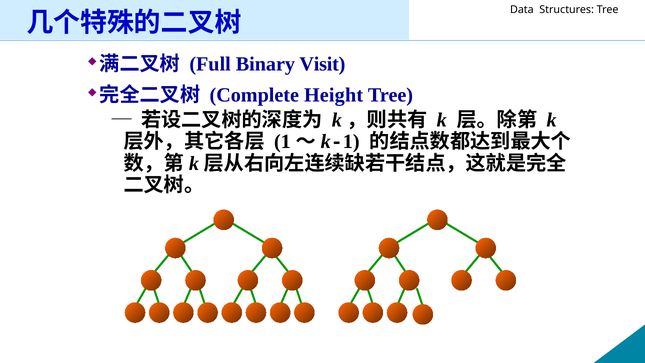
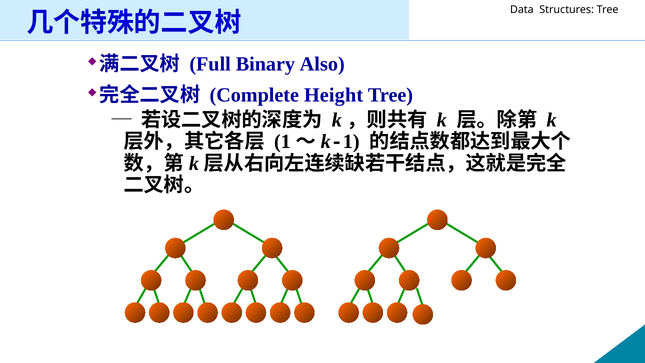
Visit: Visit -> Also
